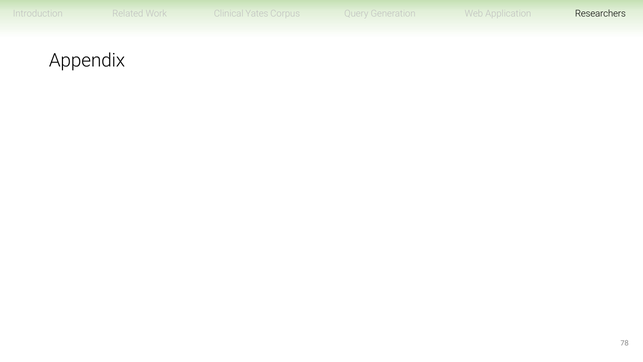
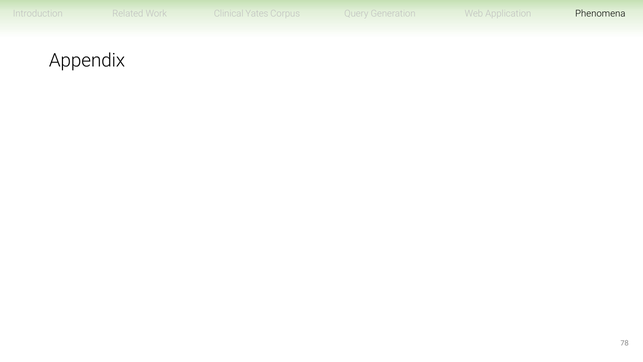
Researchers: Researchers -> Phenomena
